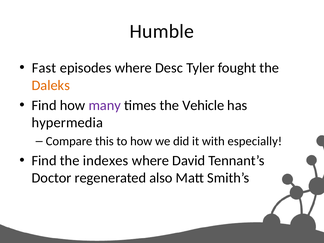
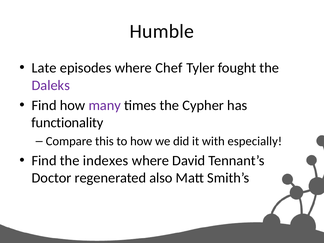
Fast: Fast -> Late
Desc: Desc -> Chef
Daleks colour: orange -> purple
Vehicle: Vehicle -> Cypher
hypermedia: hypermedia -> functionality
